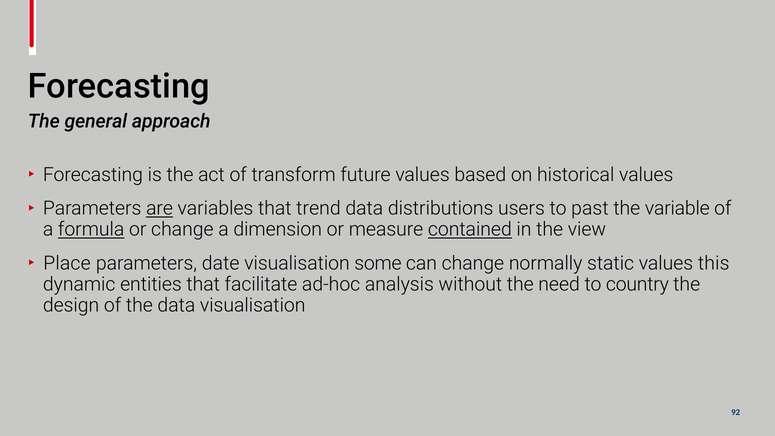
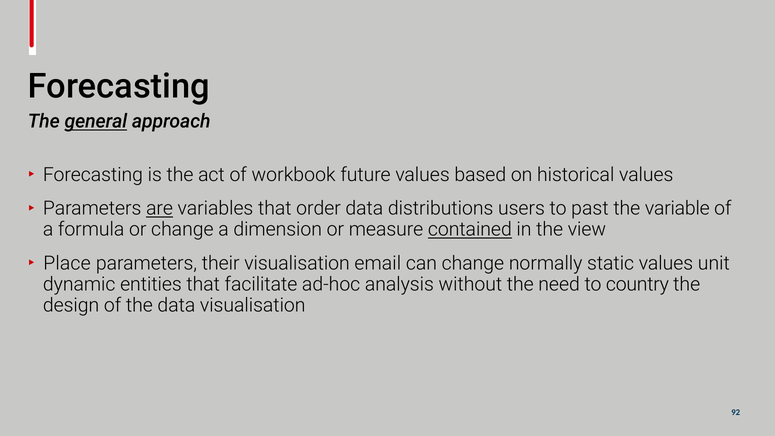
general underline: none -> present
transform: transform -> workbook
trend: trend -> order
formula underline: present -> none
date: date -> their
some: some -> email
this: this -> unit
